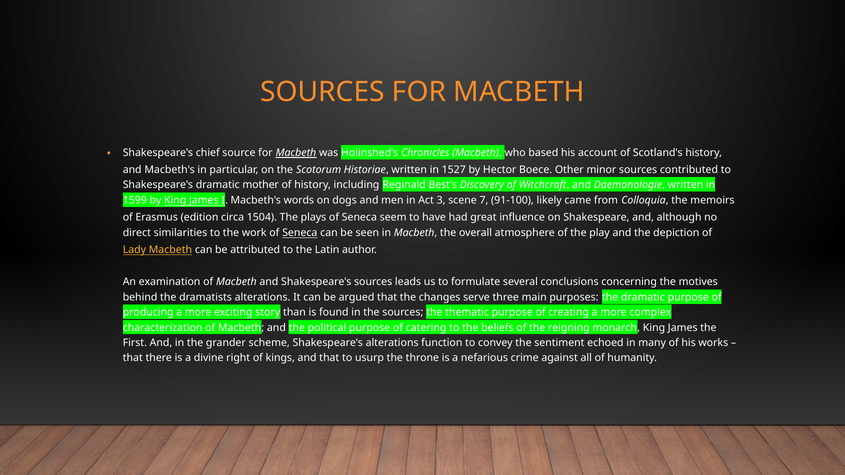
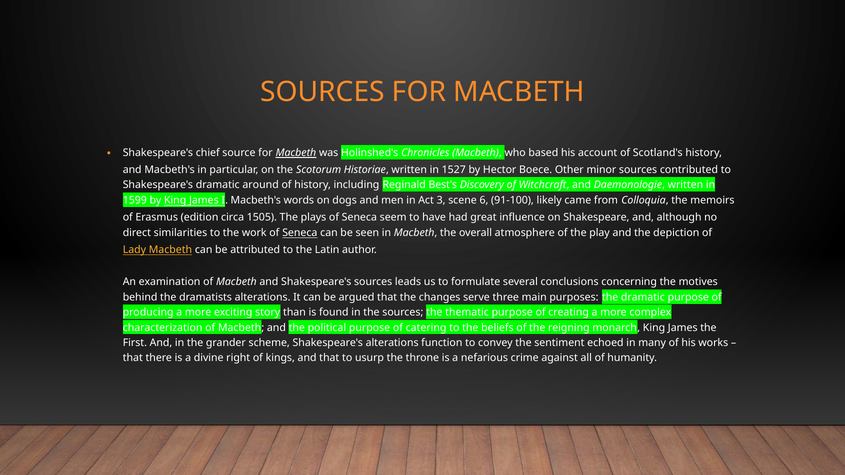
mother: mother -> around
7: 7 -> 6
1504: 1504 -> 1505
